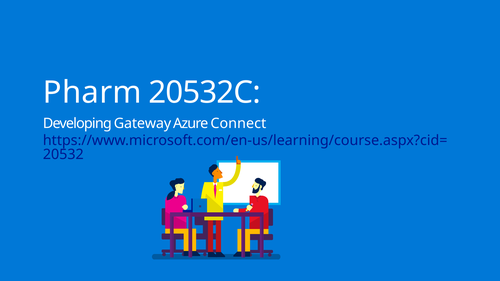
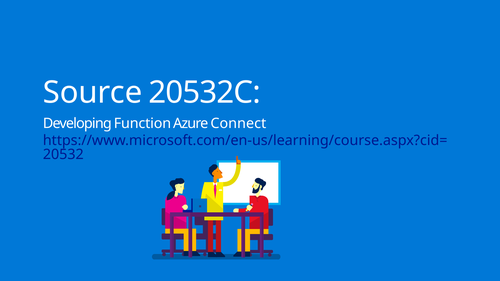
Pharm: Pharm -> Source
Gateway: Gateway -> Function
